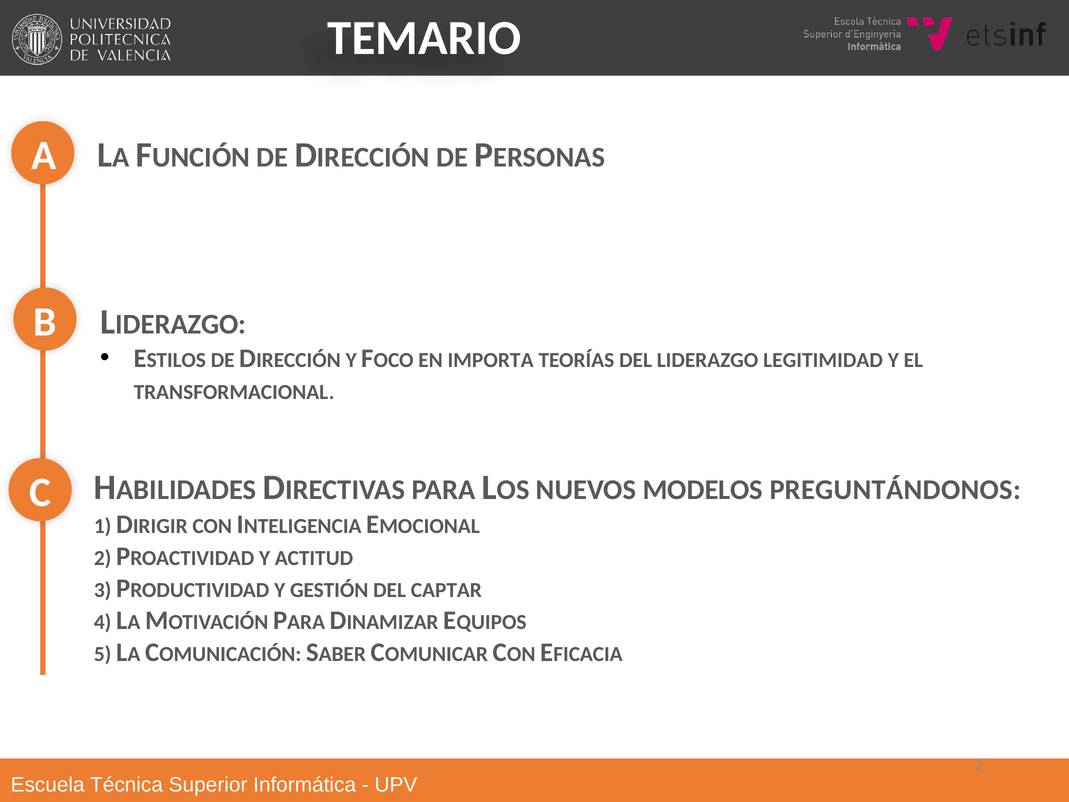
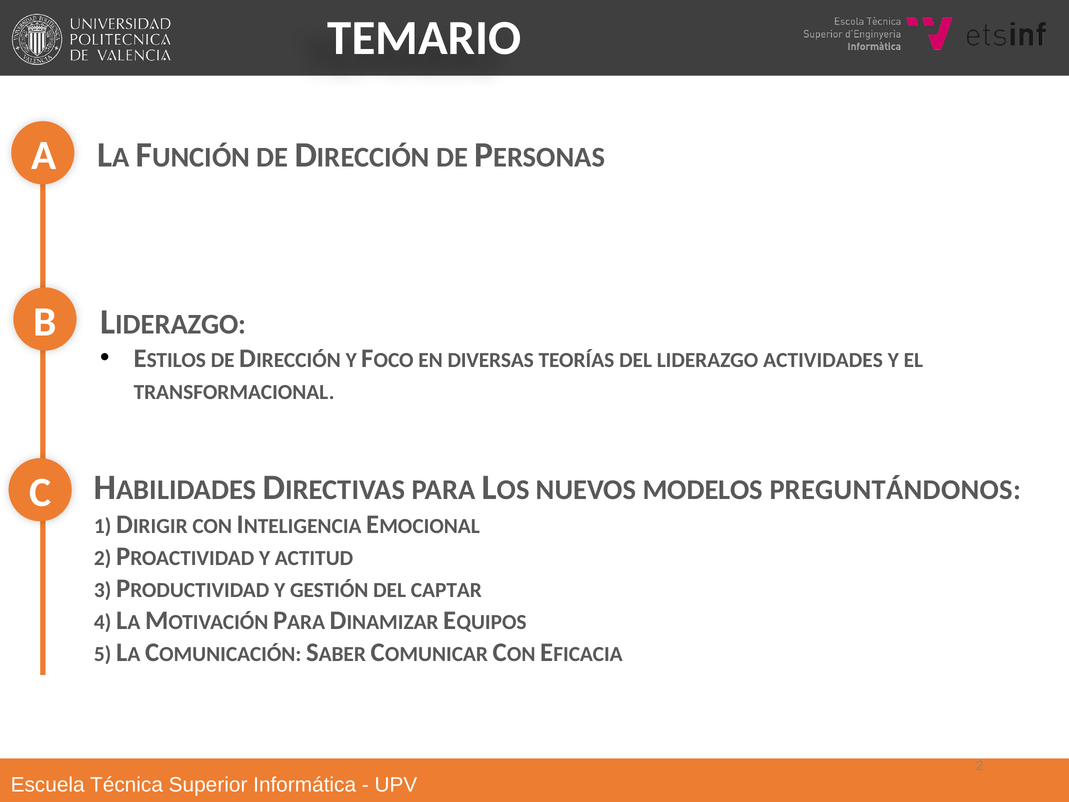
IMPORTA: IMPORTA -> DIVERSAS
LEGITIMIDAD: LEGITIMIDAD -> ACTIVIDADES
